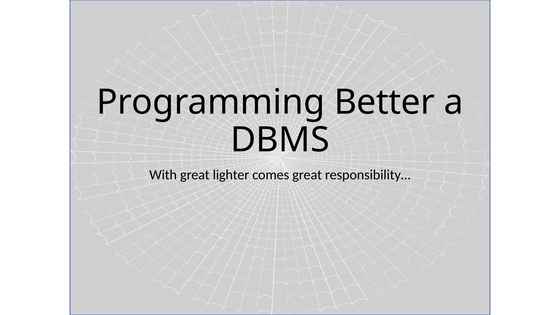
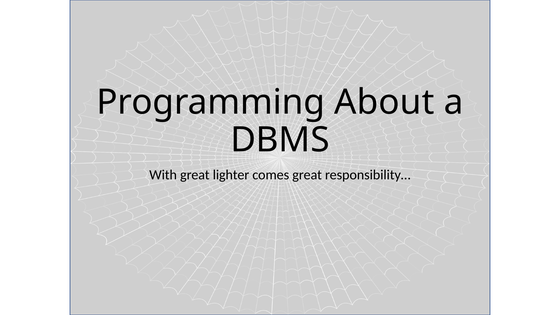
Better: Better -> About
